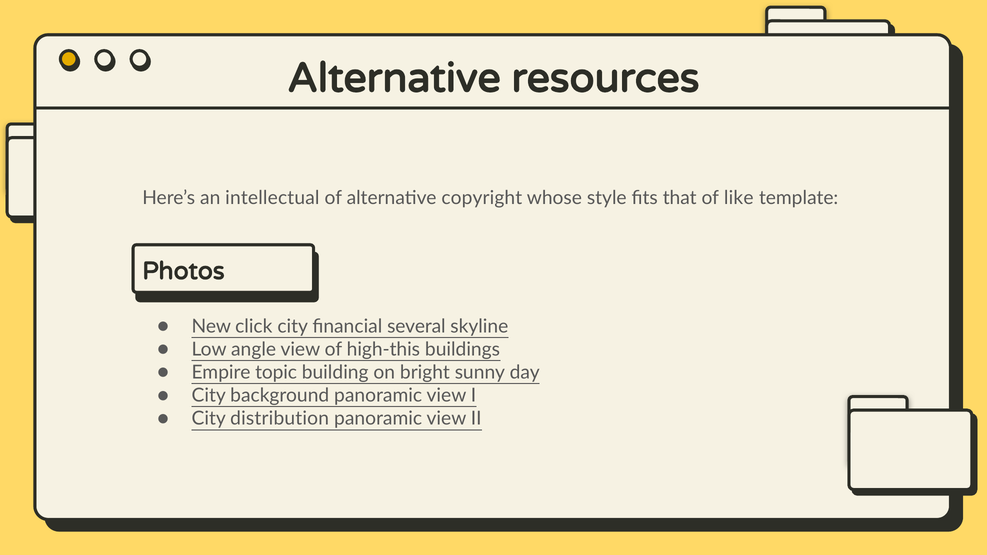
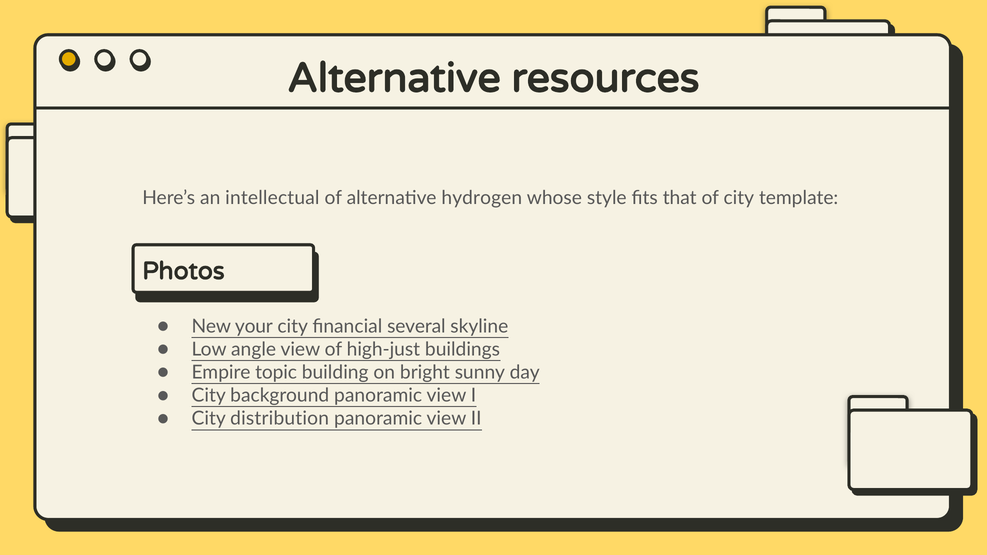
copyright: copyright -> hydrogen
of like: like -> city
click: click -> your
high-this: high-this -> high-just
